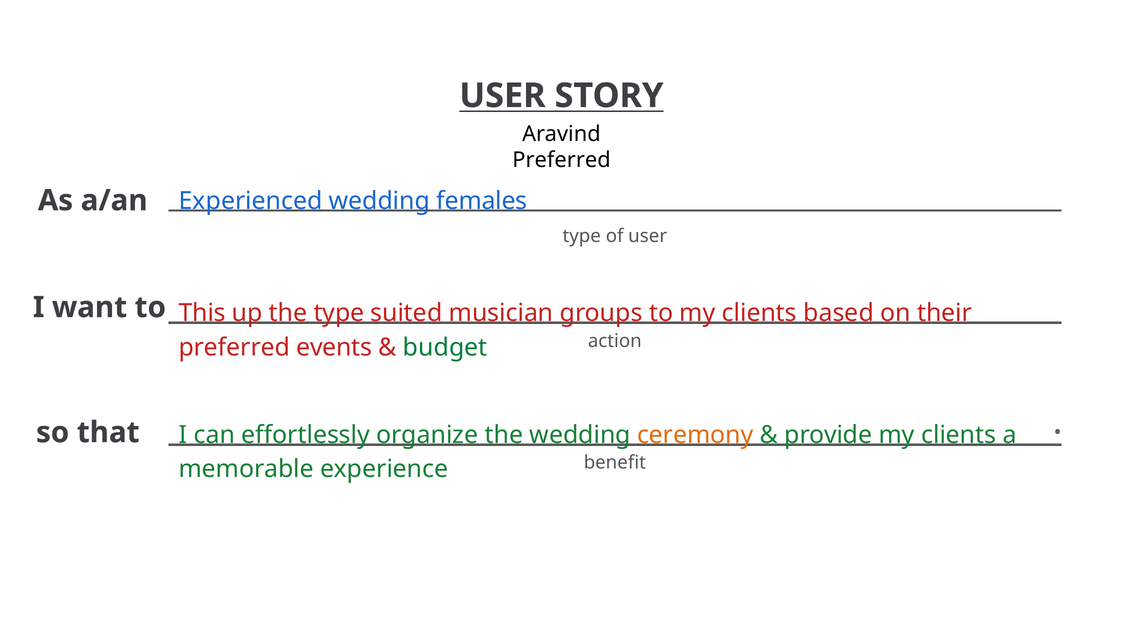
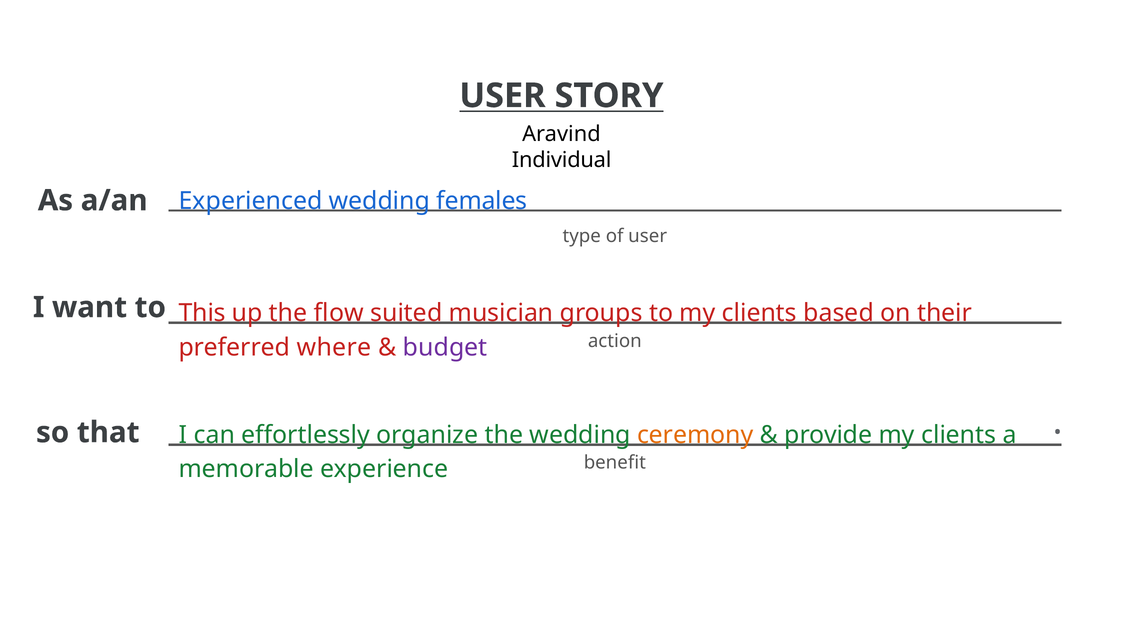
Preferred at (562, 160): Preferred -> Individual
the type: type -> flow
events: events -> where
budget colour: green -> purple
